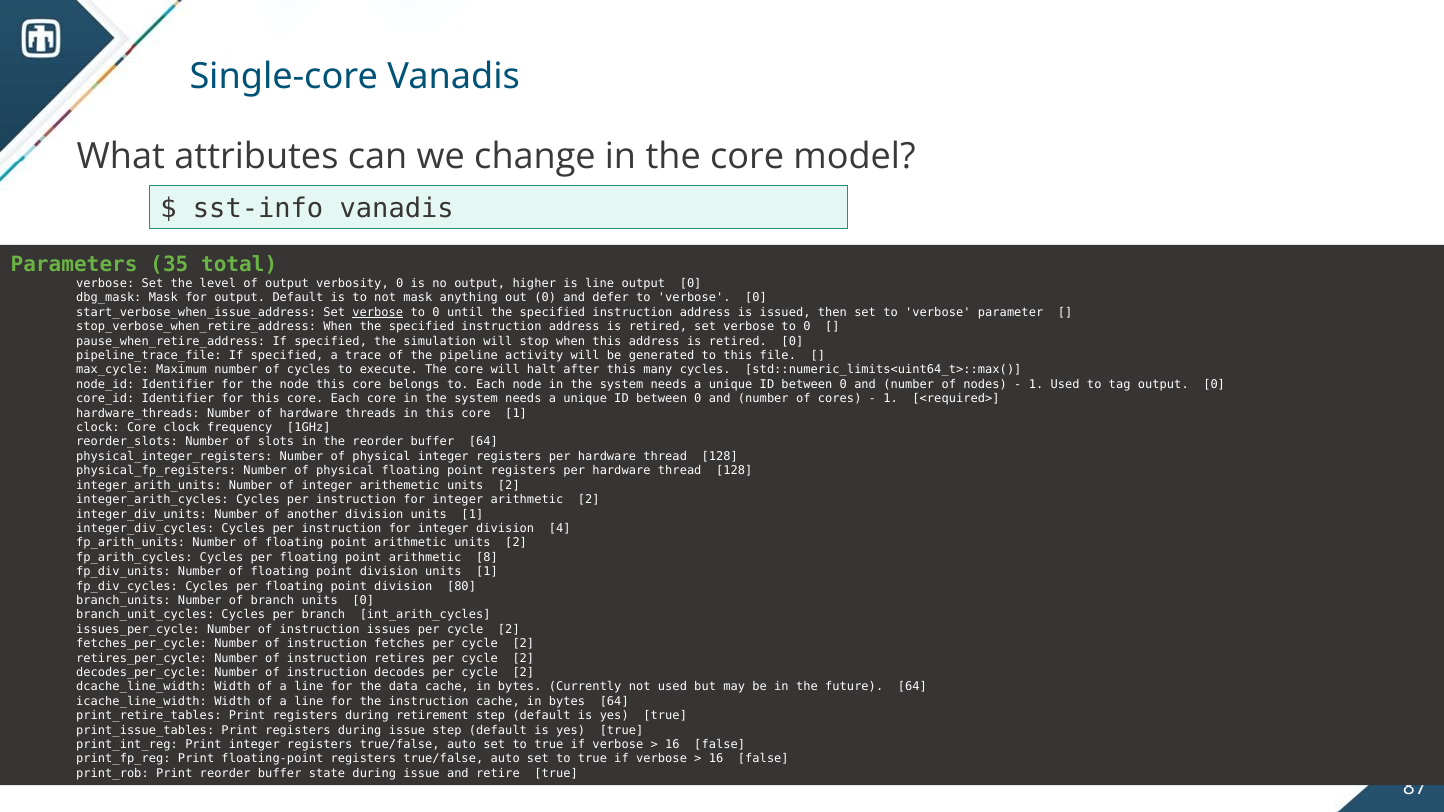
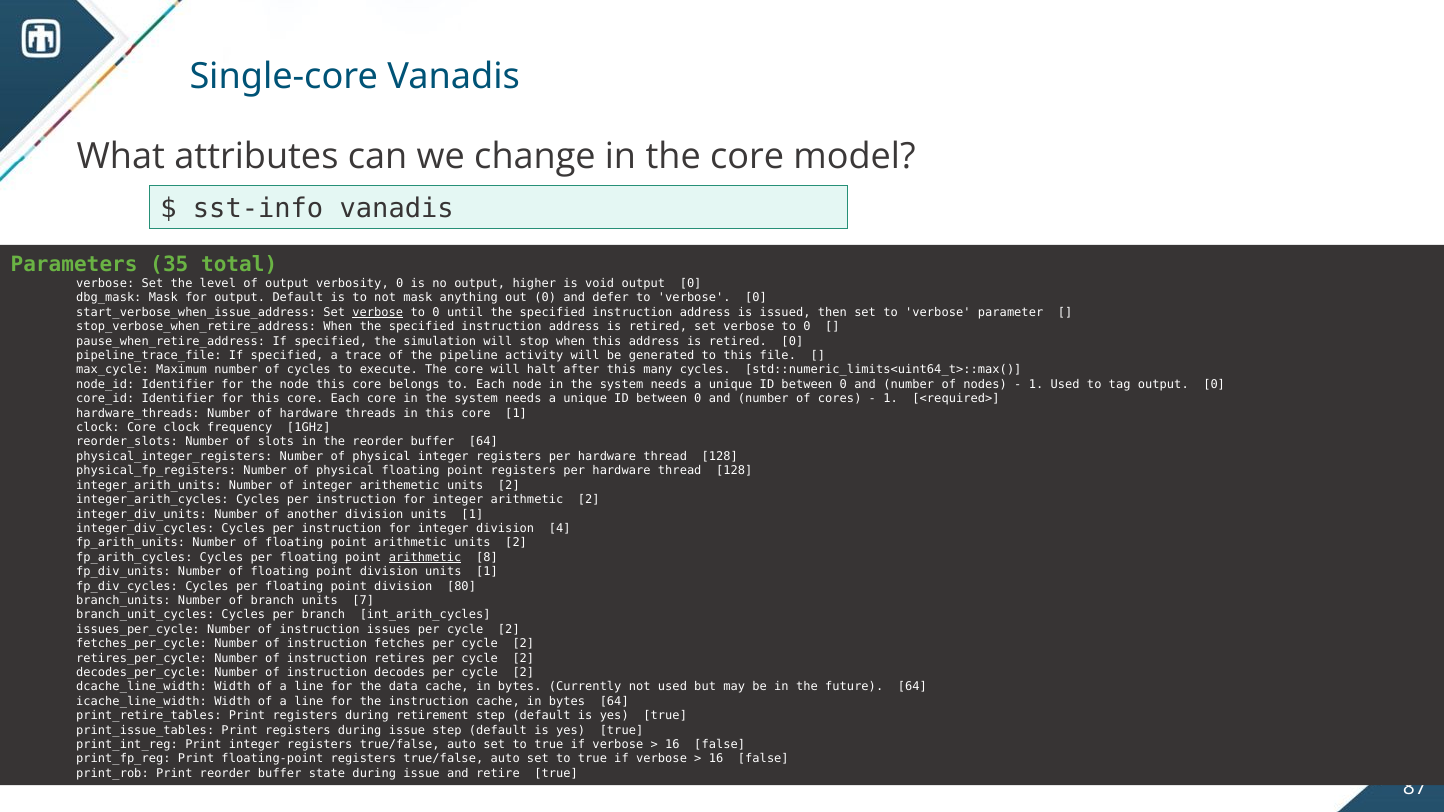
is line: line -> void
arithmetic at (425, 557) underline: none -> present
units 0: 0 -> 7
